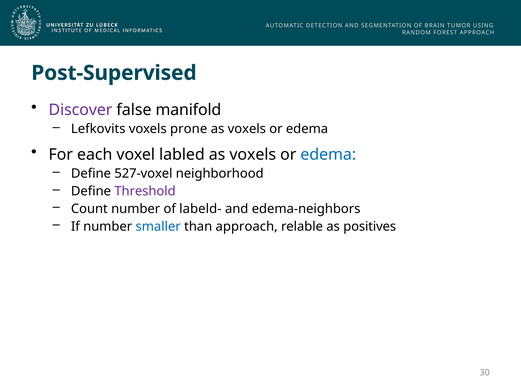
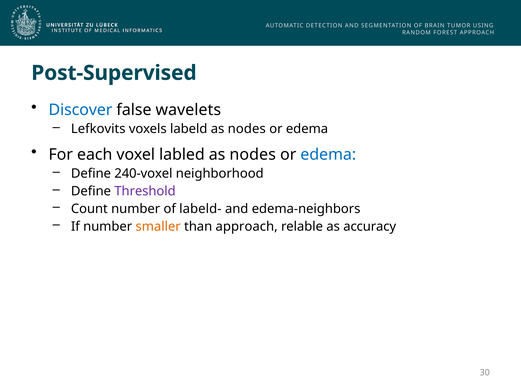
Discover colour: purple -> blue
manifold: manifold -> wavelets
prone: prone -> labeld
voxels at (247, 129): voxels -> nodes
voxels at (253, 154): voxels -> nodes
527-voxel: 527-voxel -> 240-voxel
smaller colour: blue -> orange
positives: positives -> accuracy
